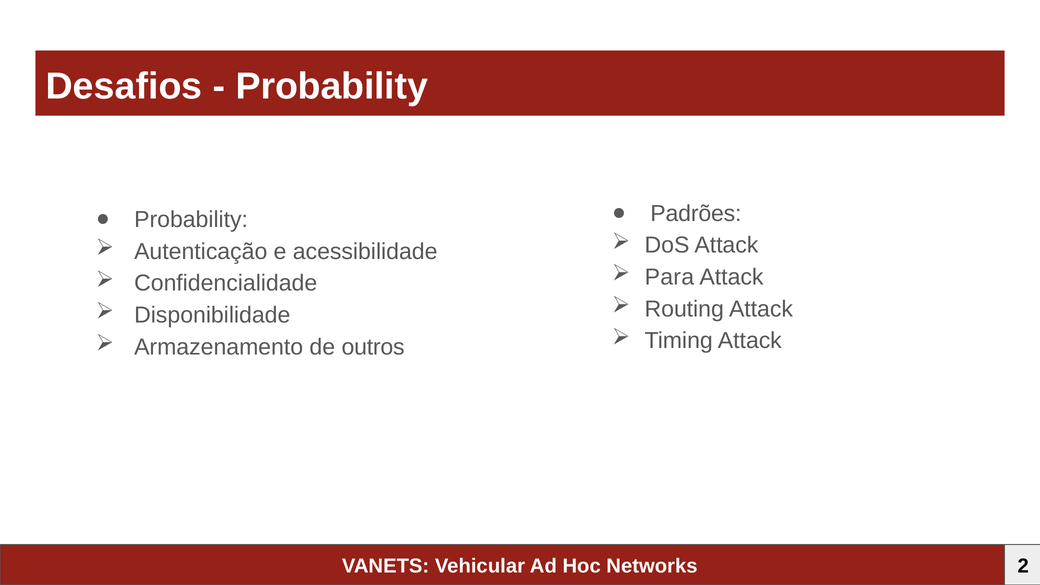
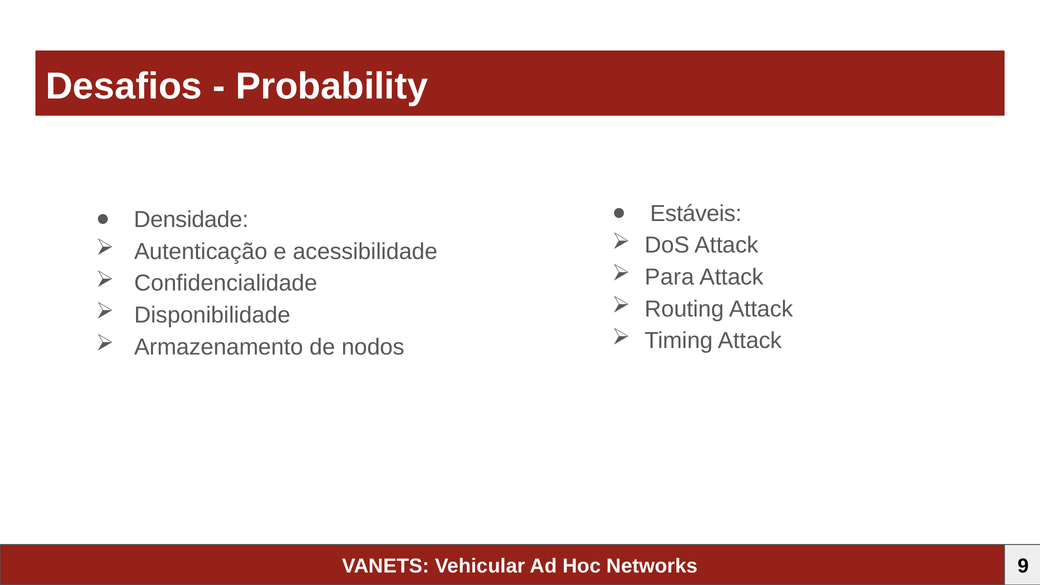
Padrões: Padrões -> Estáveis
Probability at (191, 220): Probability -> Densidade
outros: outros -> nodos
2: 2 -> 9
